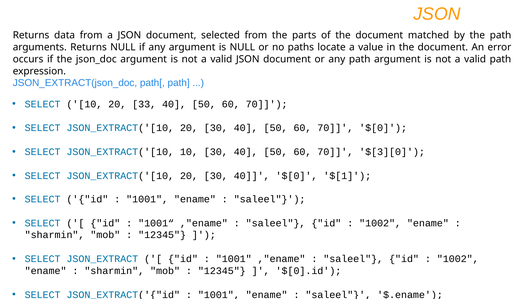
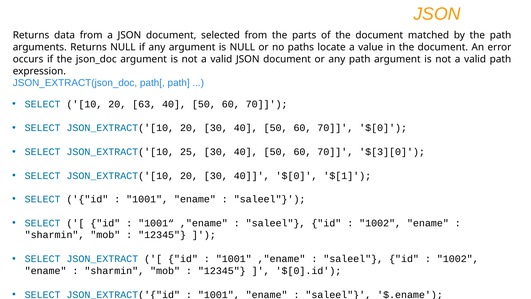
33: 33 -> 63
JSON_EXTRACT('[10 10: 10 -> 25
